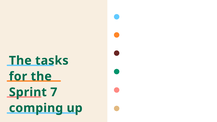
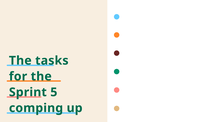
7: 7 -> 5
